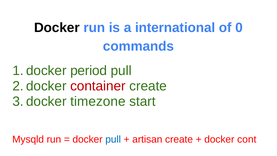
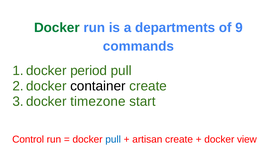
Docker at (57, 28) colour: black -> green
international: international -> departments
0: 0 -> 9
container colour: red -> black
Mysqld: Mysqld -> Control
cont: cont -> view
